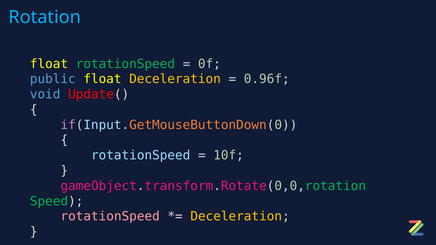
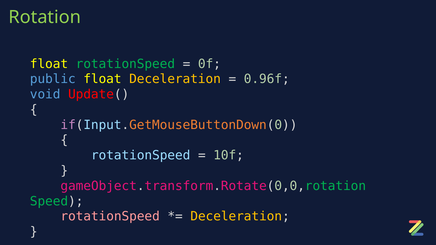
Rotation colour: light blue -> light green
